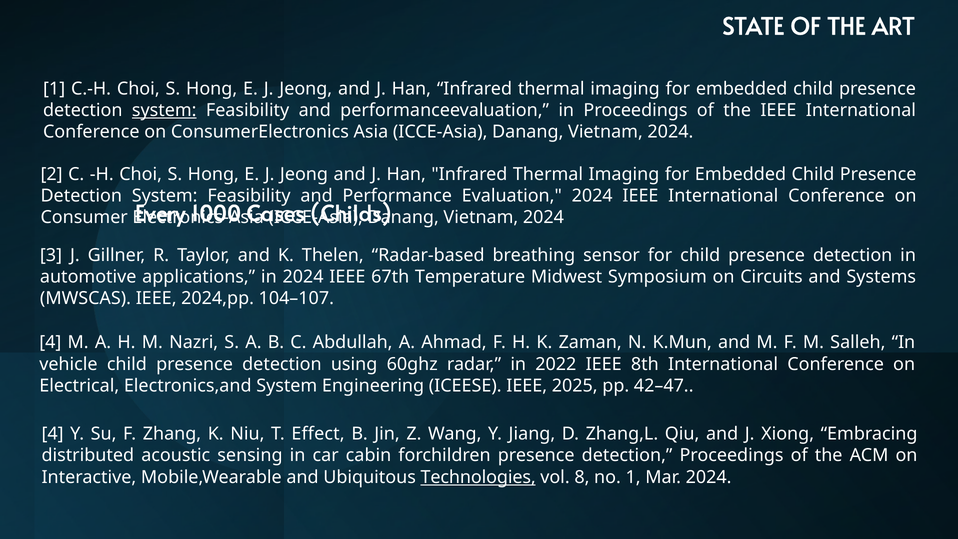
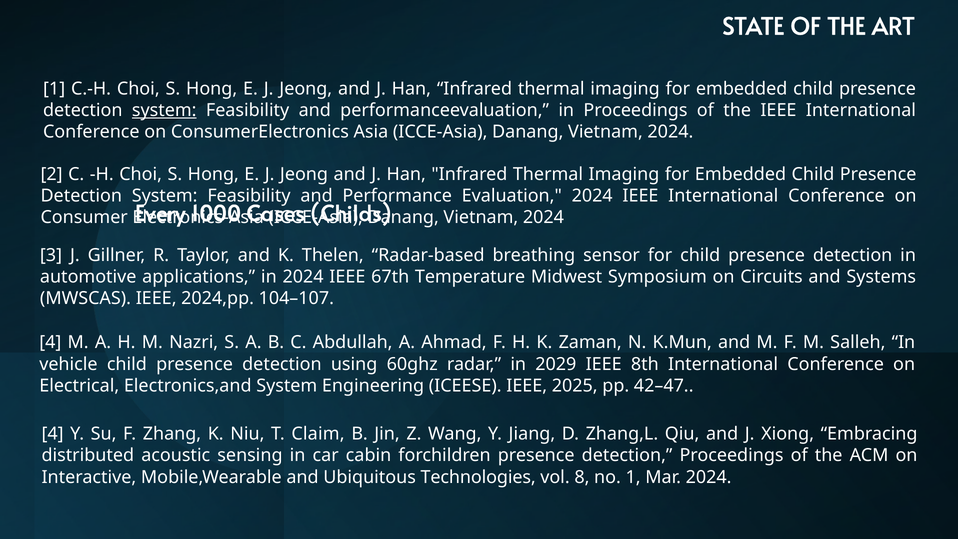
2022: 2022 -> 2029
Effect: Effect -> Claim
Technologies underline: present -> none
